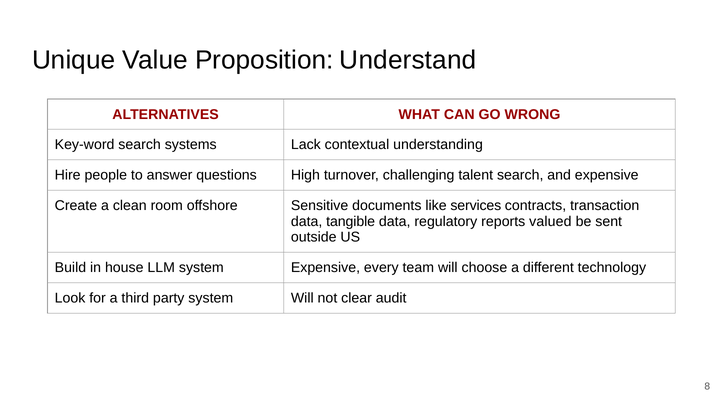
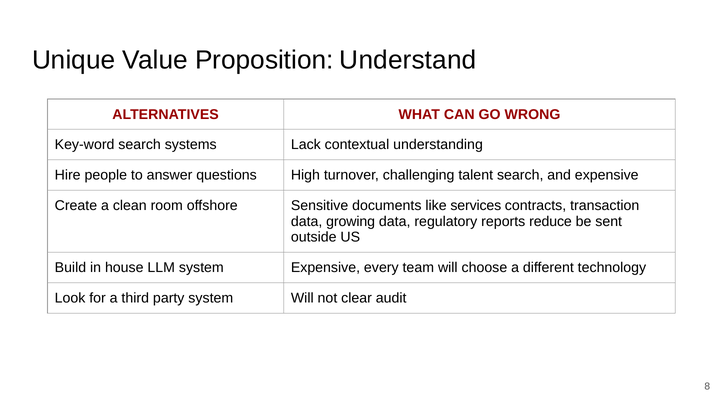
tangible: tangible -> growing
valued: valued -> reduce
